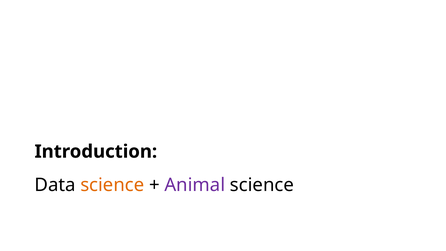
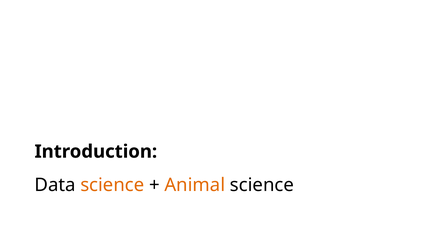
Animal colour: purple -> orange
